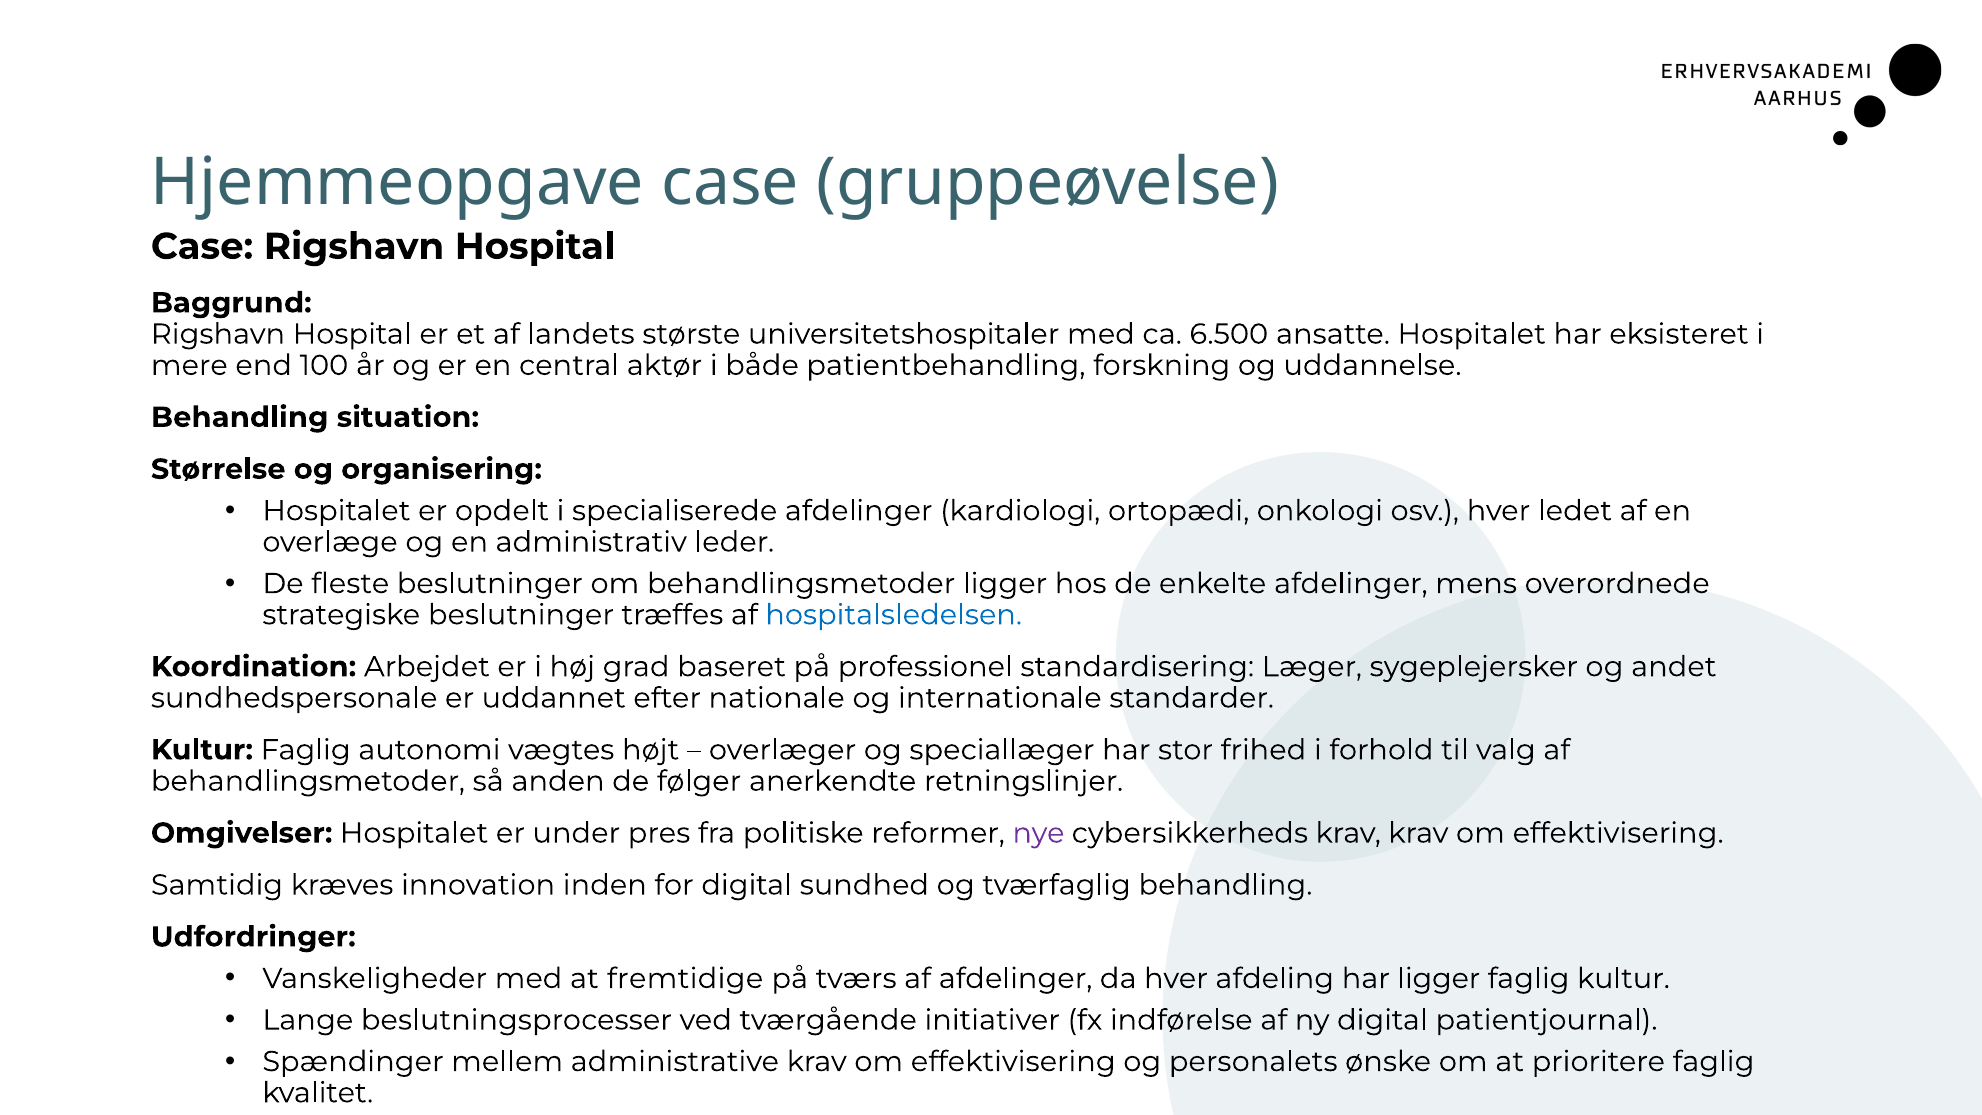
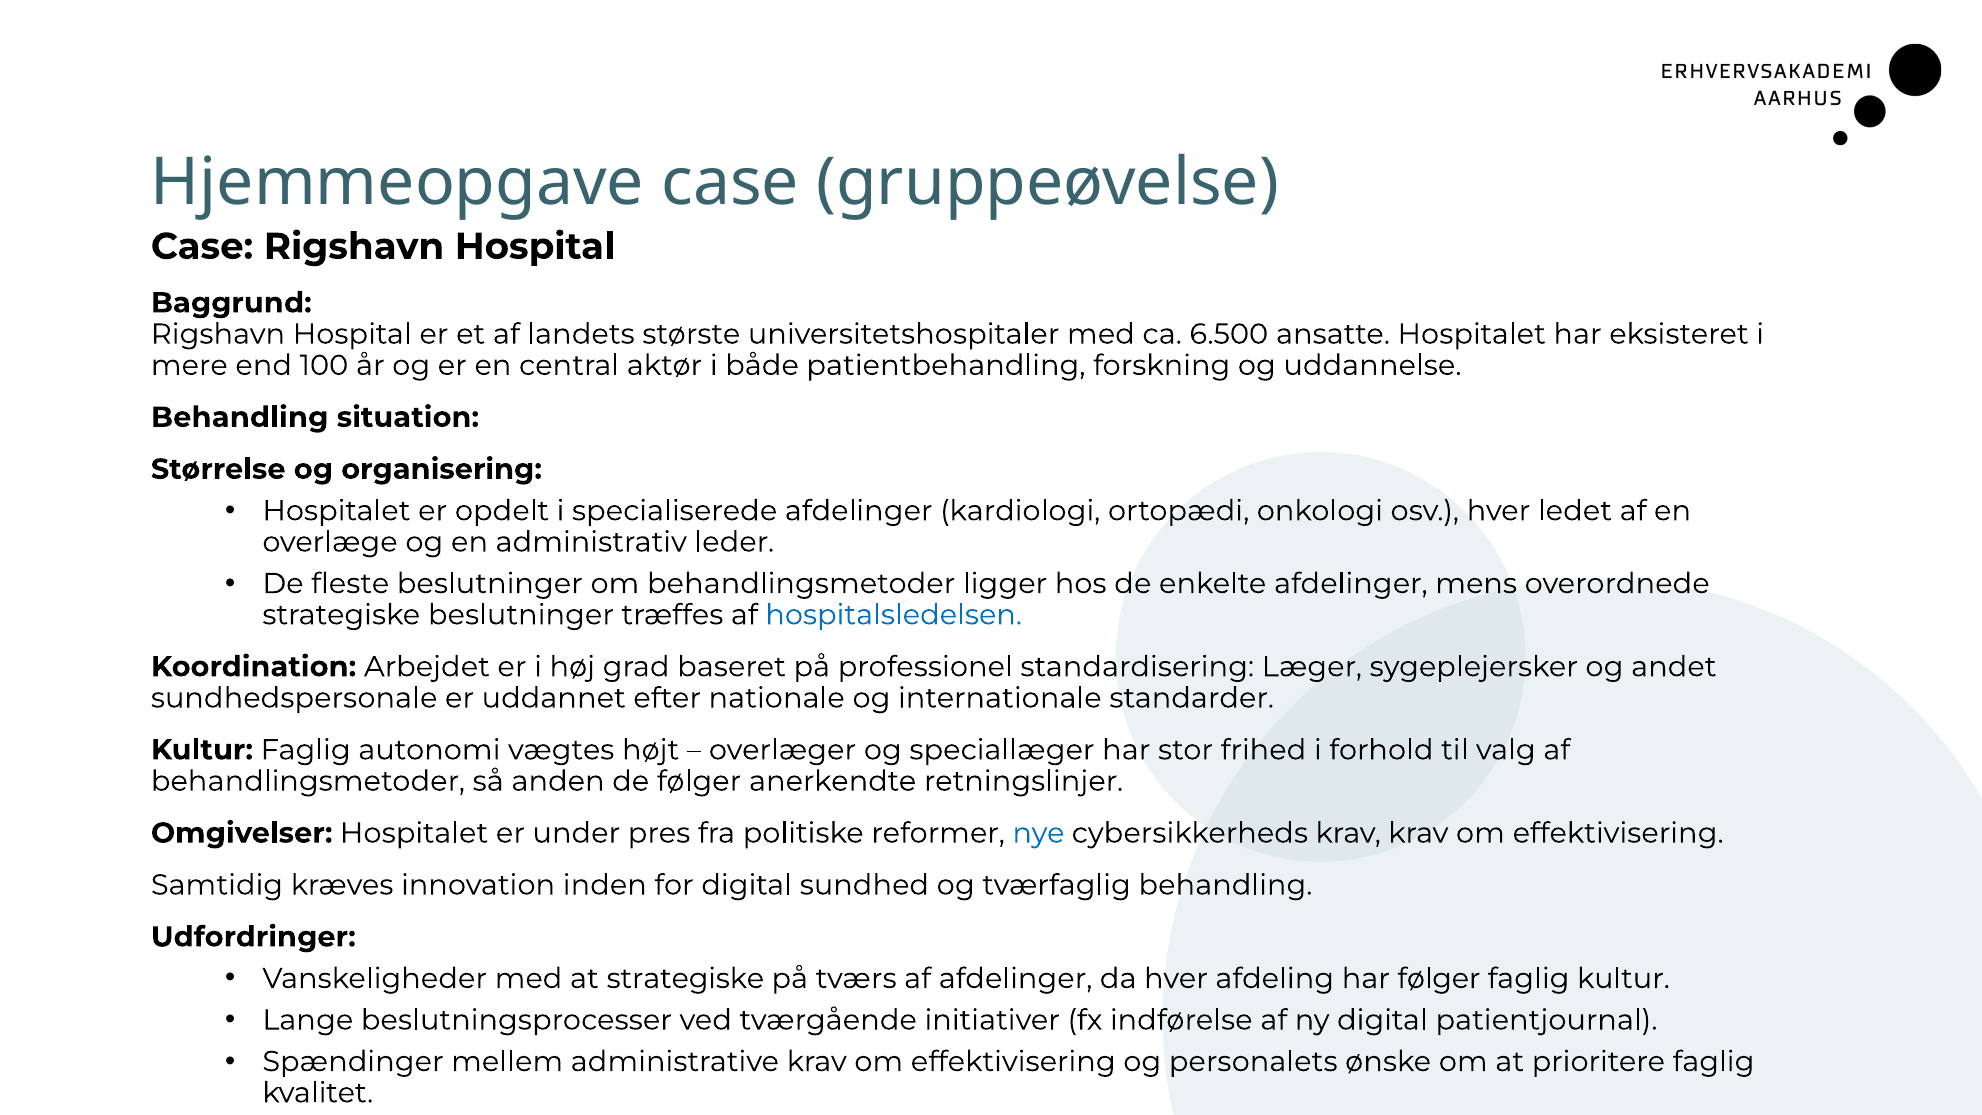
nye colour: purple -> blue
at fremtidige: fremtidige -> strategiske
har ligger: ligger -> følger
